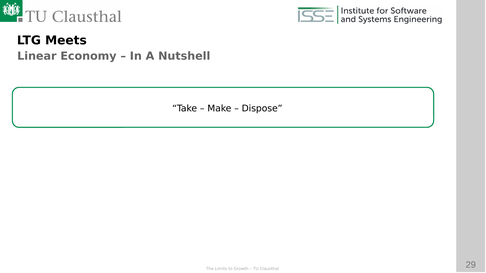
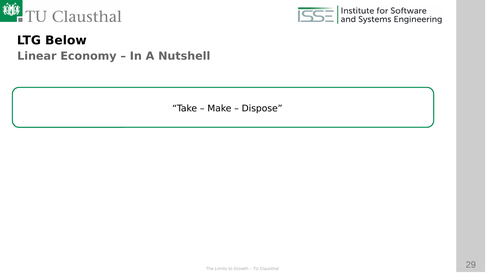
Meets: Meets -> Below
